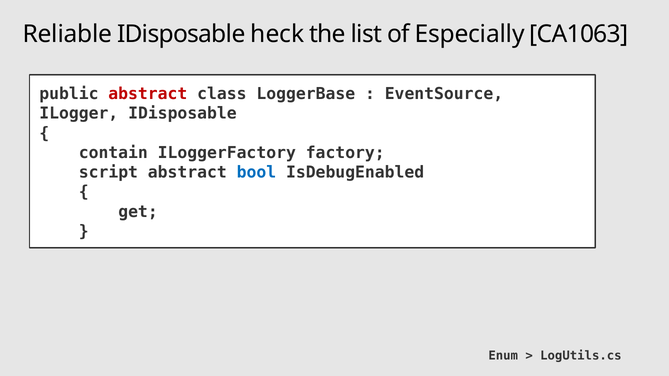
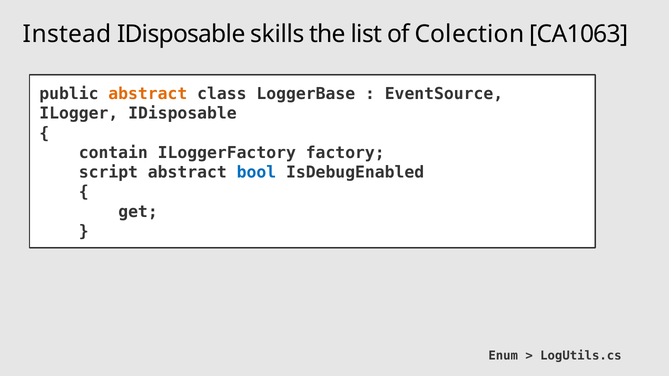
Reliable: Reliable -> Instead
heck: heck -> skills
Especially: Especially -> Colection
abstract at (148, 94) colour: red -> orange
